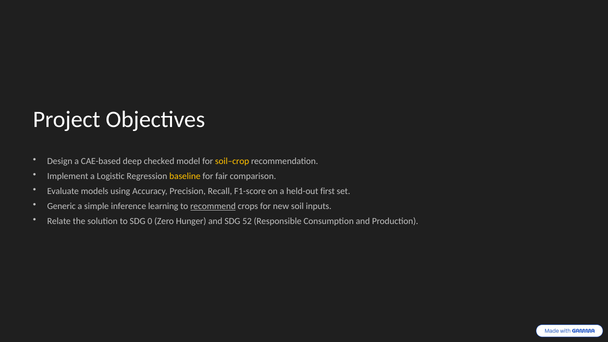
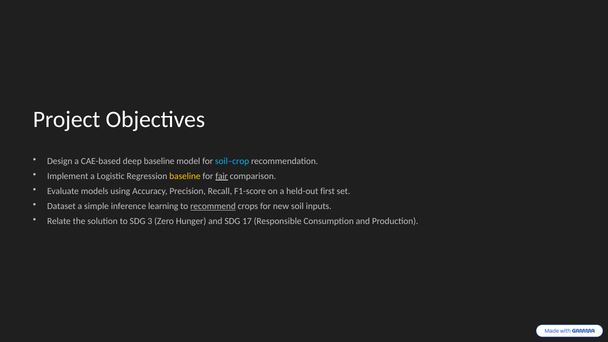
deep checked: checked -> baseline
soil–crop colour: yellow -> light blue
fair underline: none -> present
Generic: Generic -> Dataset
0: 0 -> 3
52: 52 -> 17
